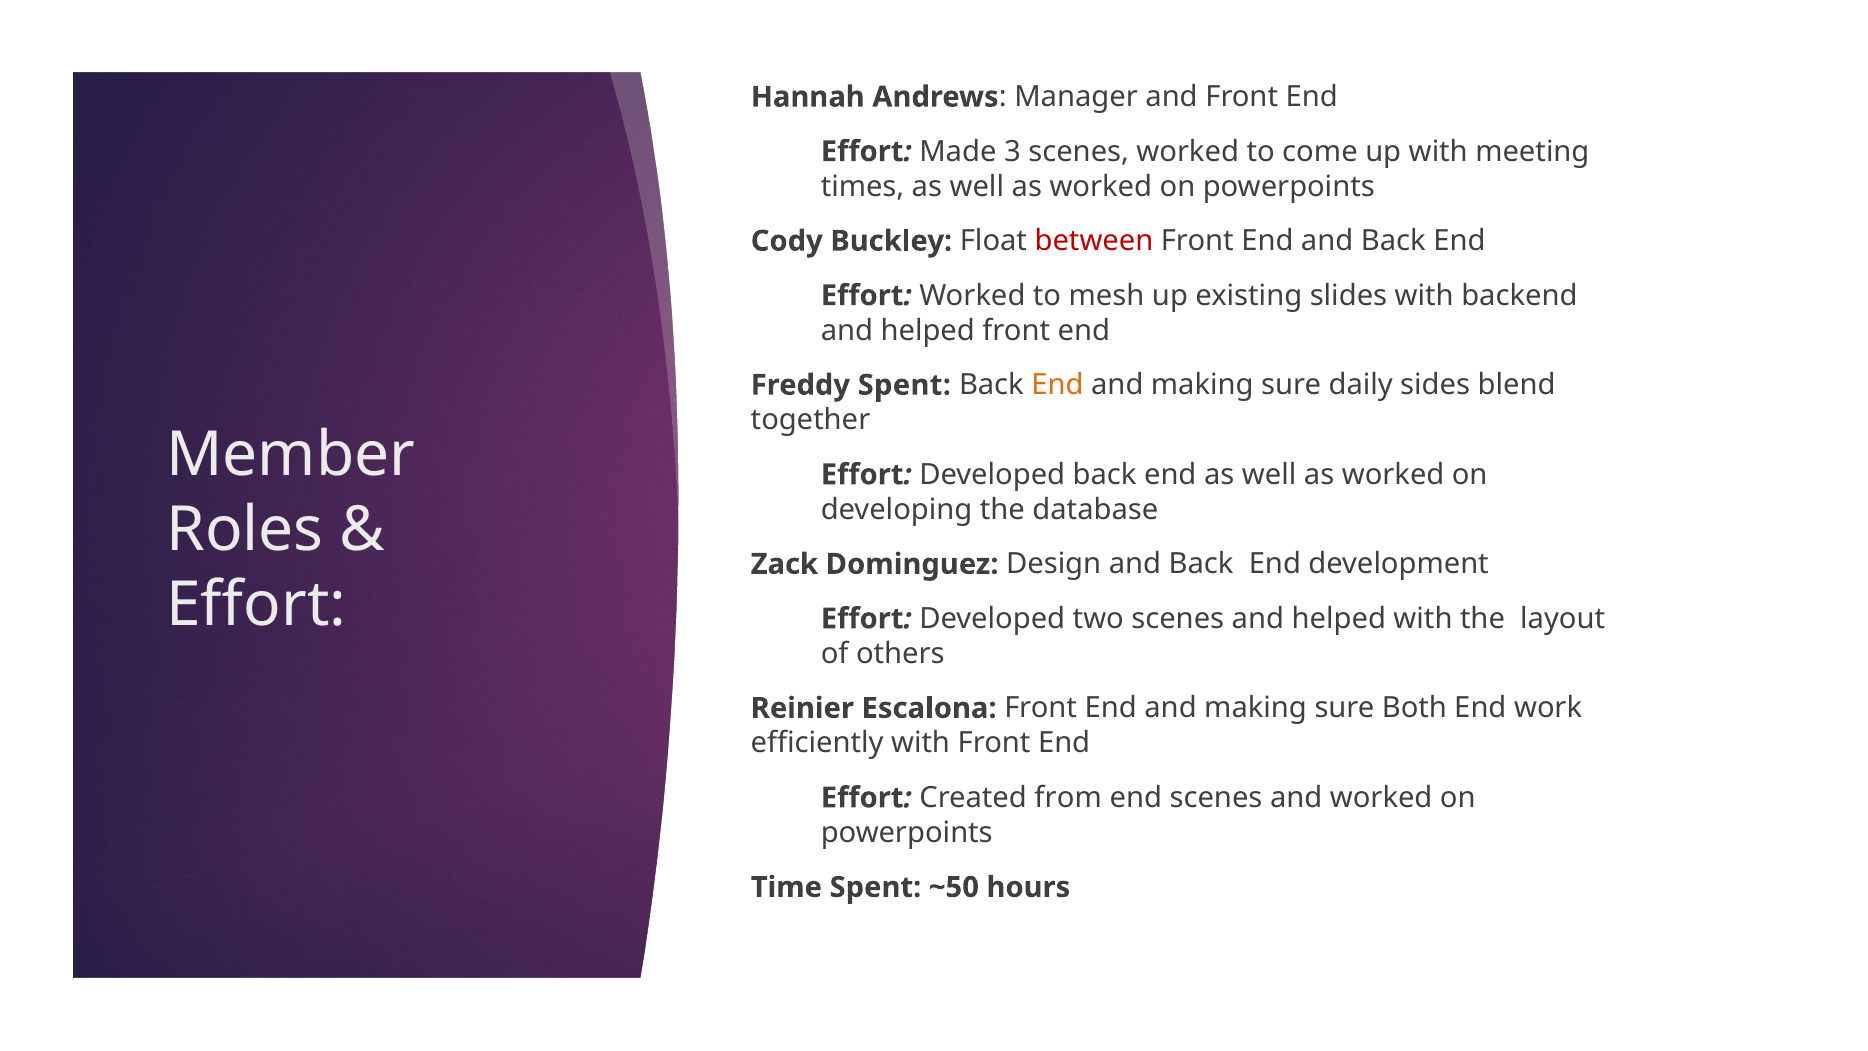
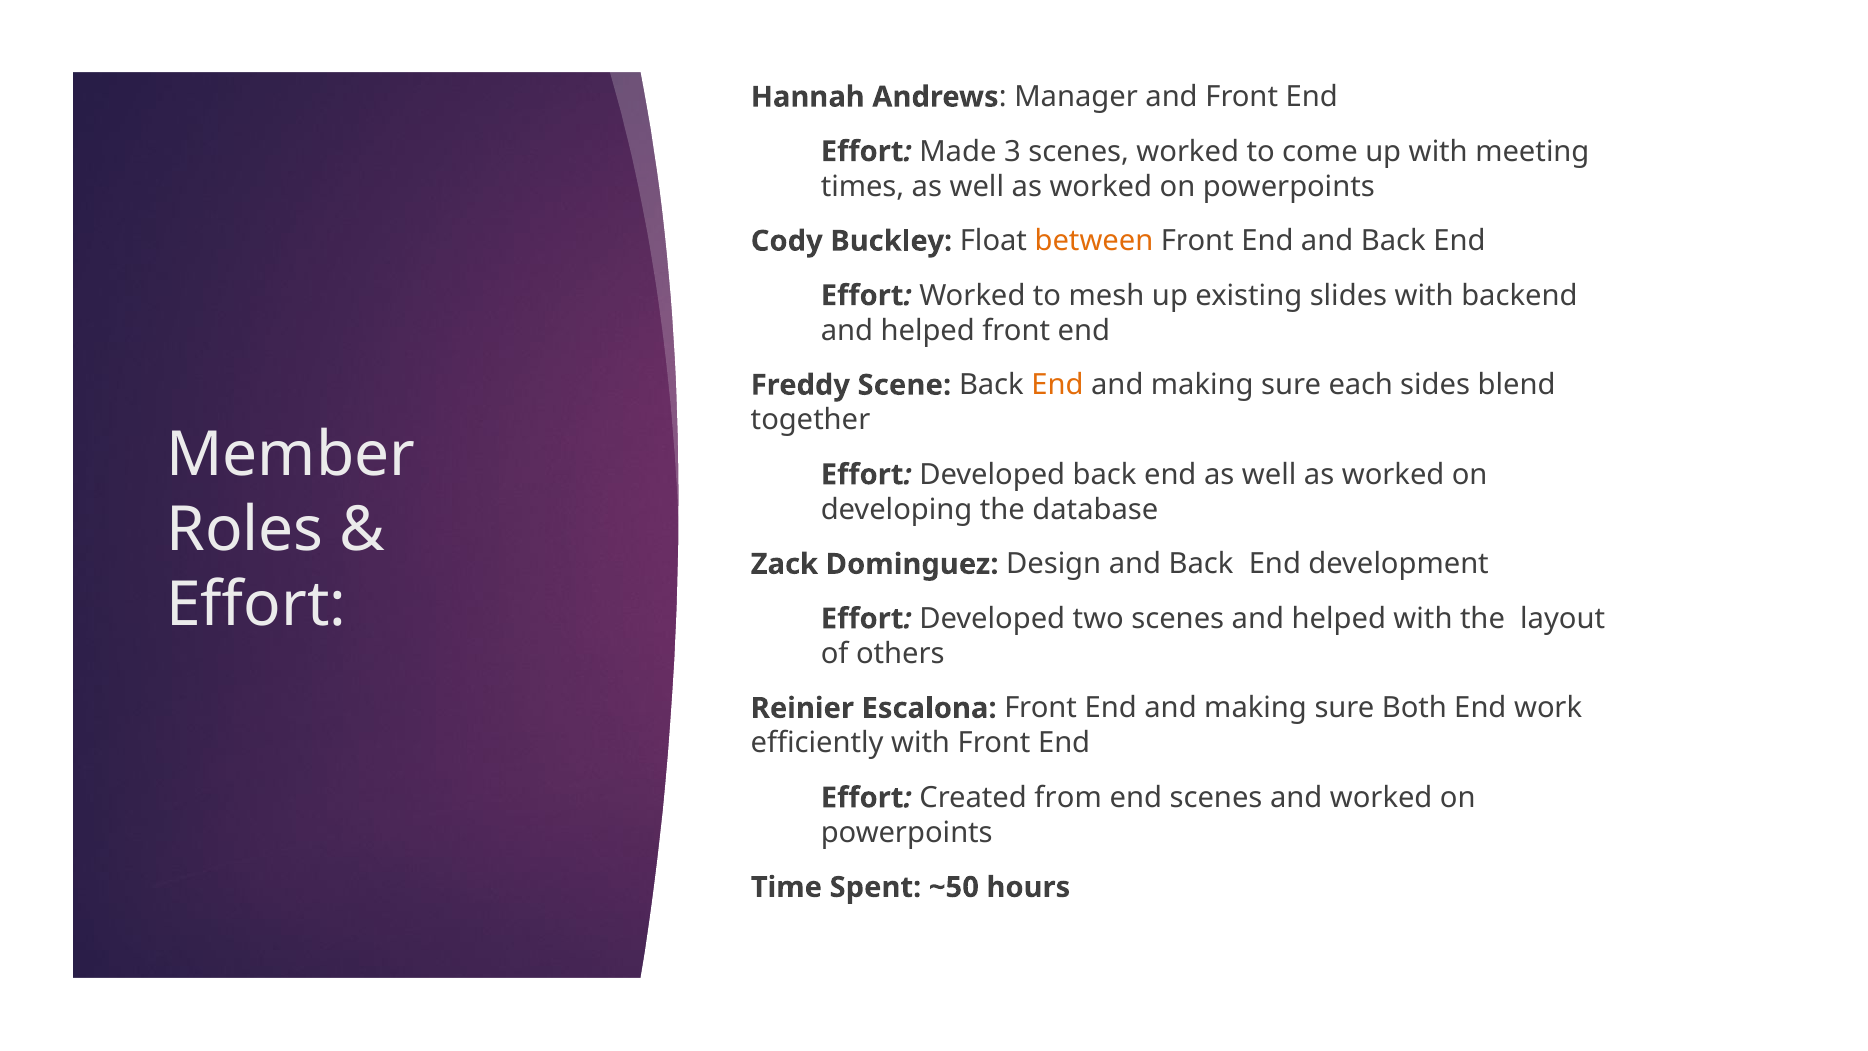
between colour: red -> orange
Freddy Spent: Spent -> Scene
daily: daily -> each
